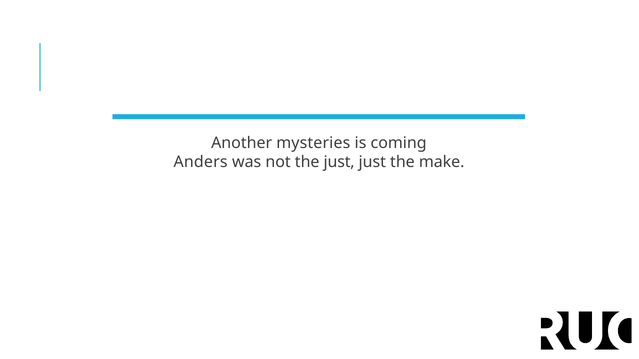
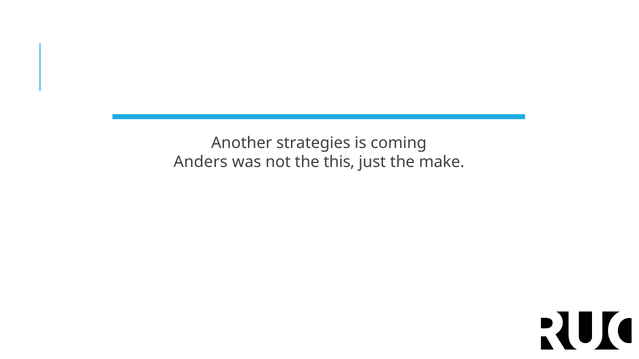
mysteries: mysteries -> strategies
the just: just -> this
